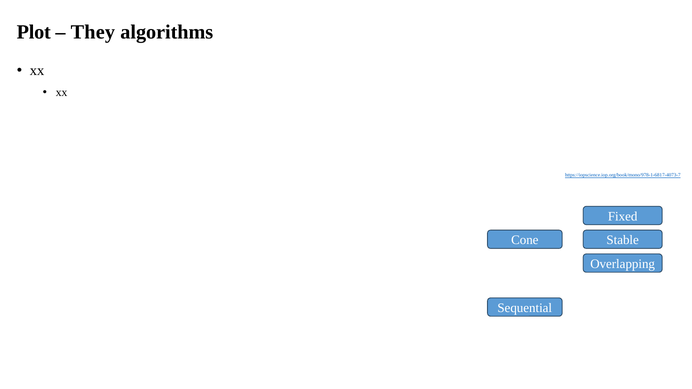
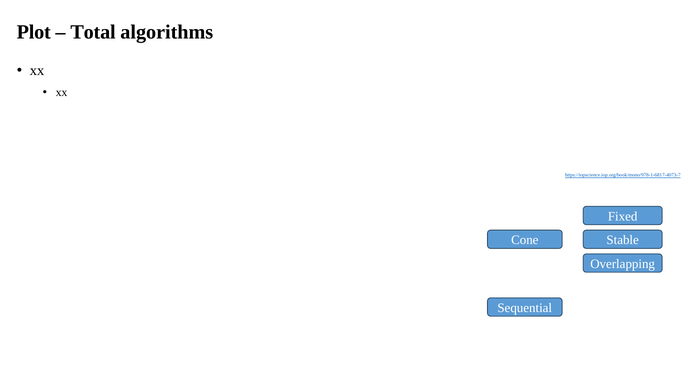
They: They -> Total
